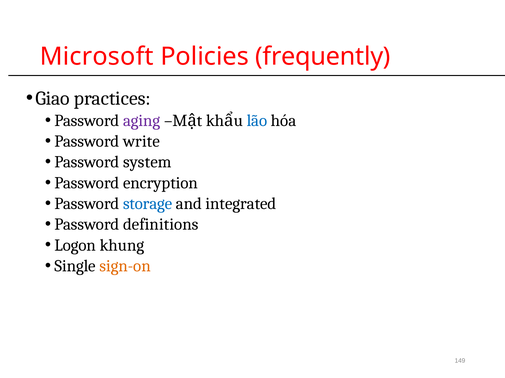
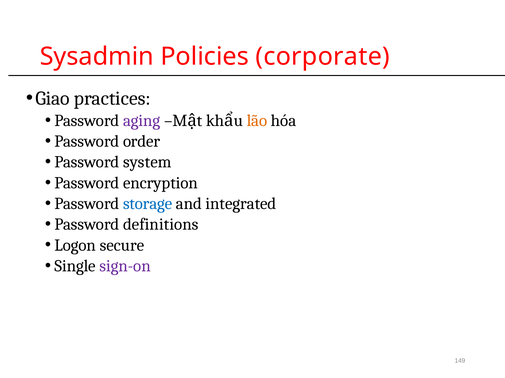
Microsoft: Microsoft -> Sysadmin
frequently: frequently -> corporate
lão colour: blue -> orange
write: write -> order
khung: khung -> secure
sign-on colour: orange -> purple
